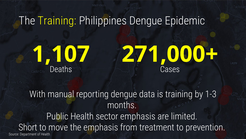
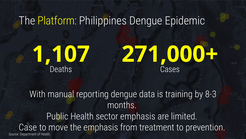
The Training: Training -> Platform
1-3: 1-3 -> 8-3
Short: Short -> Case
